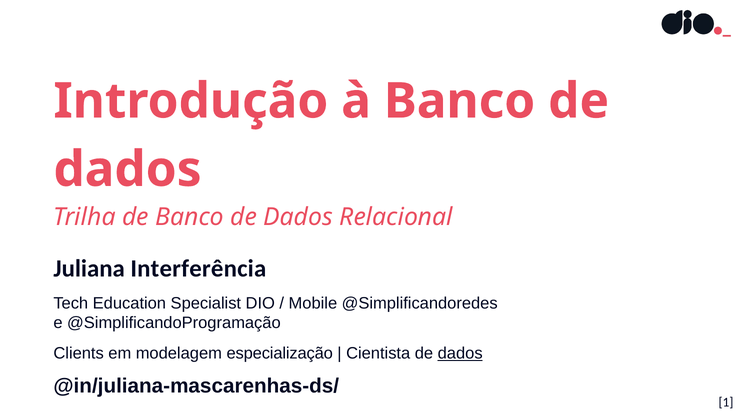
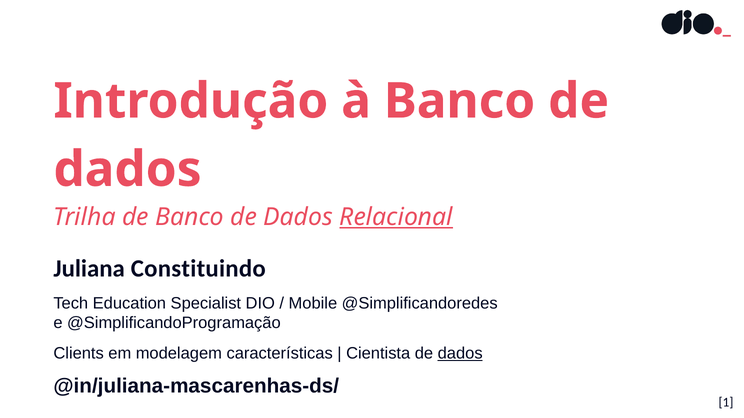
Relacional underline: none -> present
Interferência: Interferência -> Constituindo
especialização: especialização -> características
